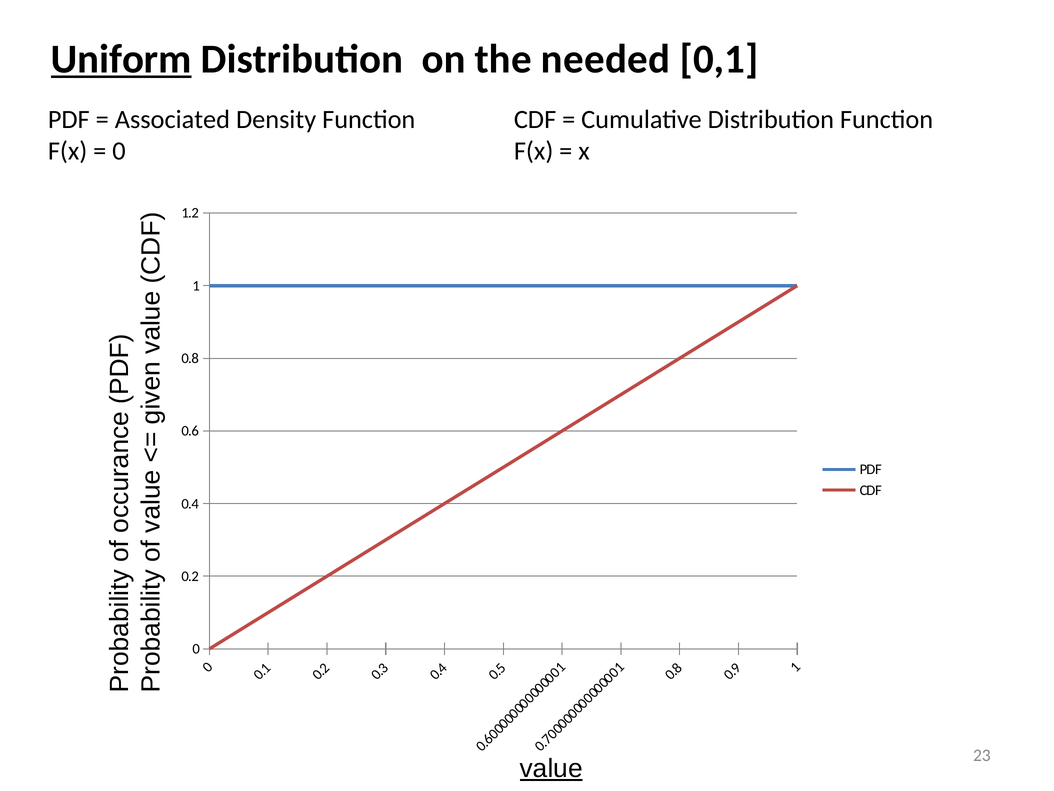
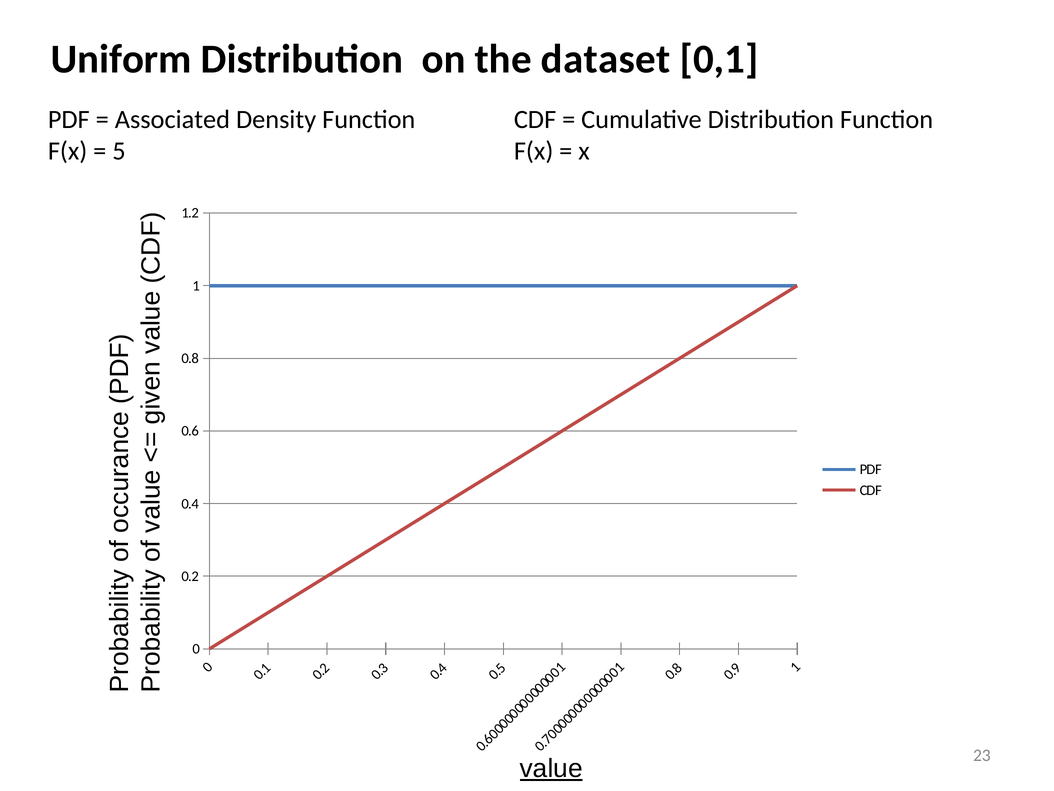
Uniform underline: present -> none
needed: needed -> dataset
0 at (119, 151): 0 -> 5
